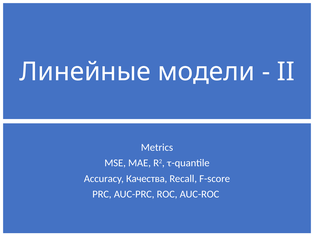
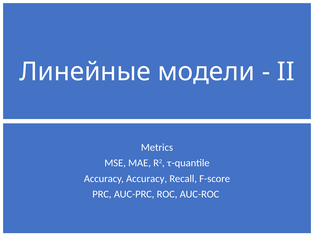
Accuracy Качества: Качества -> Accuracy
